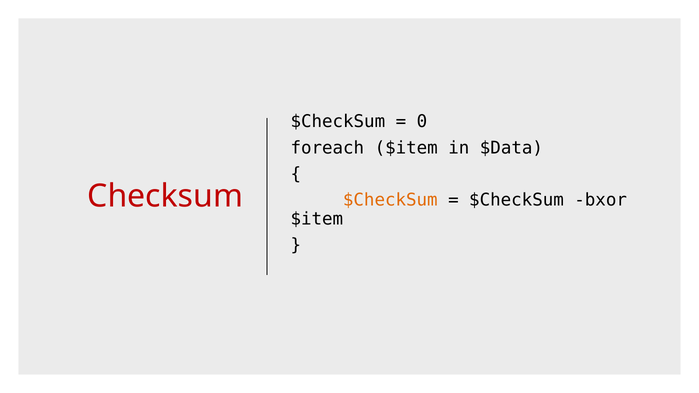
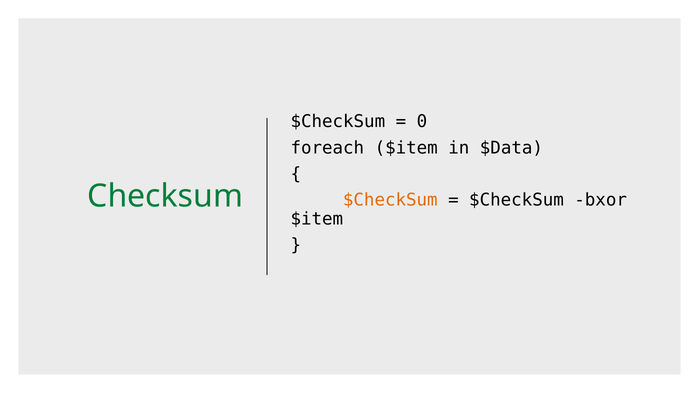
Checksum colour: red -> green
